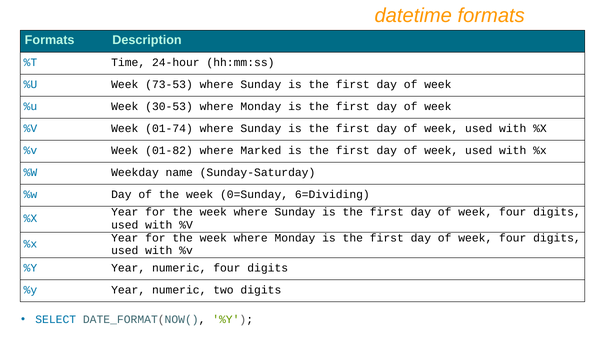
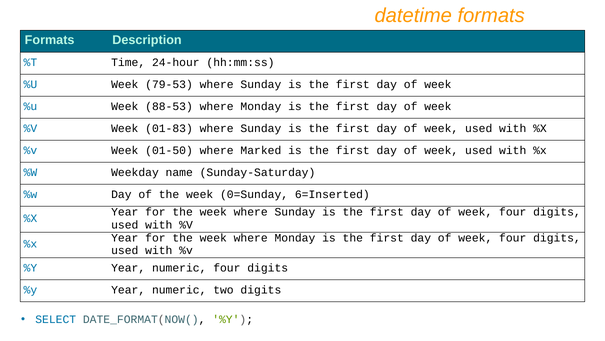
73-53: 73-53 -> 79-53
30-53: 30-53 -> 88-53
01-74: 01-74 -> 01-83
01-82: 01-82 -> 01-50
6=Dividing: 6=Dividing -> 6=Inserted
